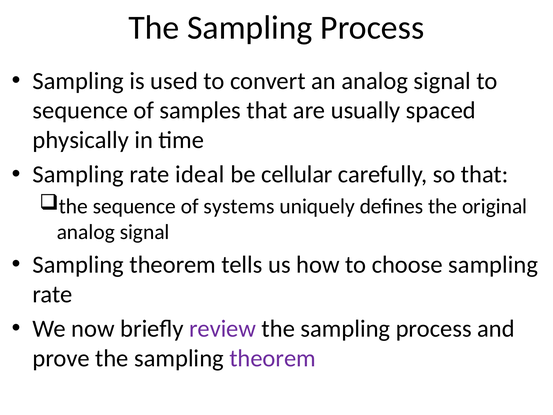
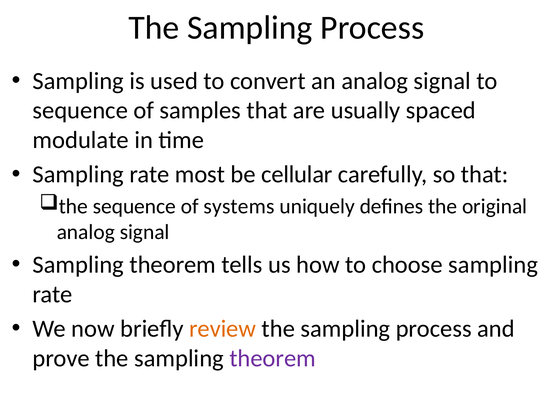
physically: physically -> modulate
ideal: ideal -> most
review colour: purple -> orange
